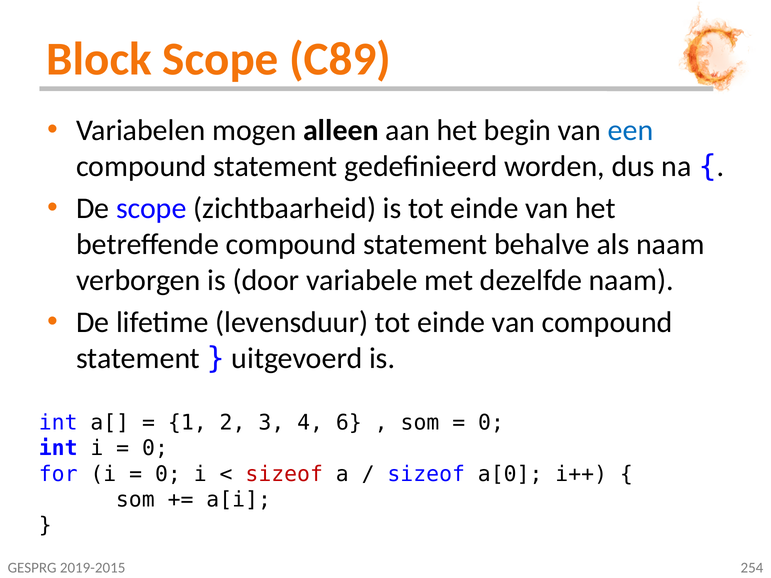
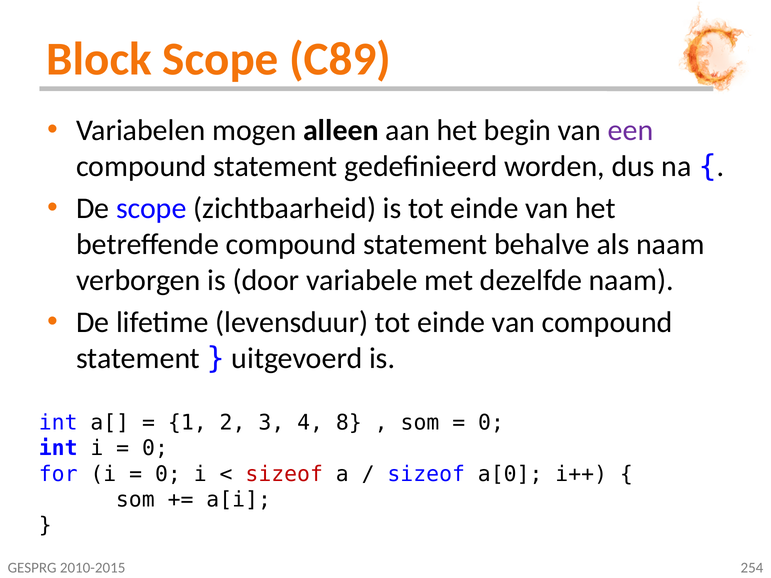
een colour: blue -> purple
6: 6 -> 8
2019-2015: 2019-2015 -> 2010-2015
